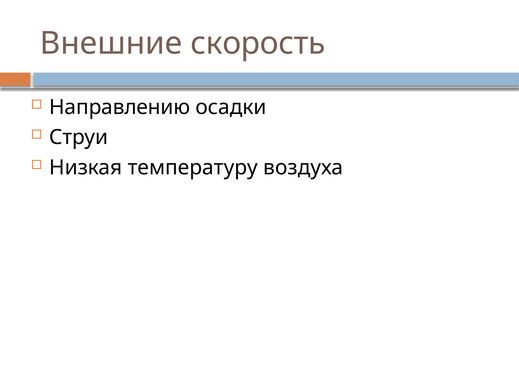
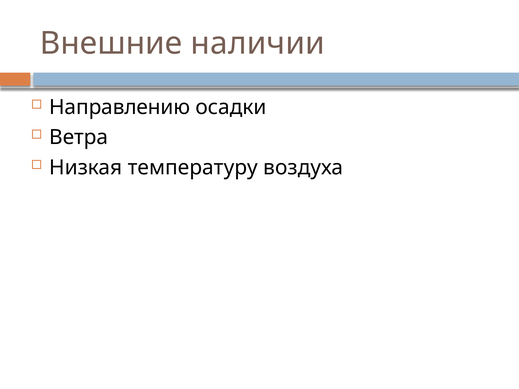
скорость: скорость -> наличии
Струи: Струи -> Ветра
